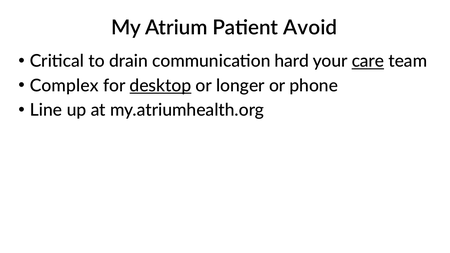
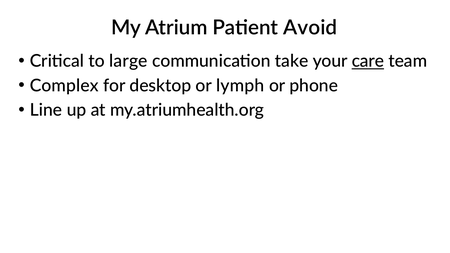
drain: drain -> large
hard: hard -> take
desktop underline: present -> none
longer: longer -> lymph
